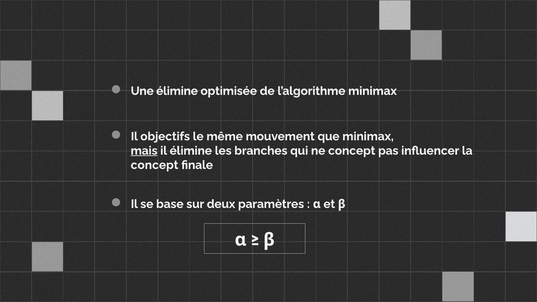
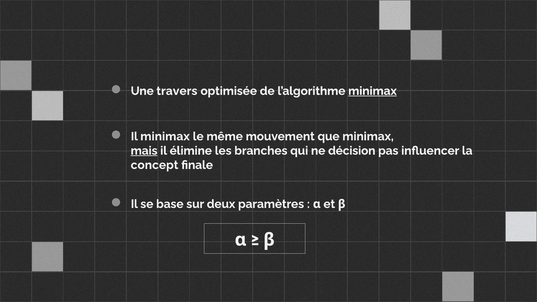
Une élimine: élimine -> travers
minimax at (373, 91) underline: none -> present
Il objectifs: objectifs -> minimax
ne concept: concept -> décision
